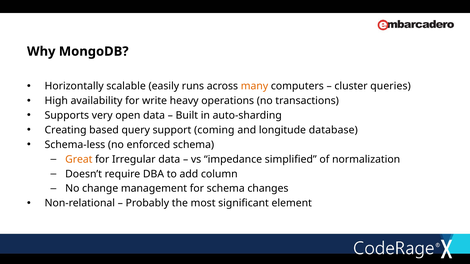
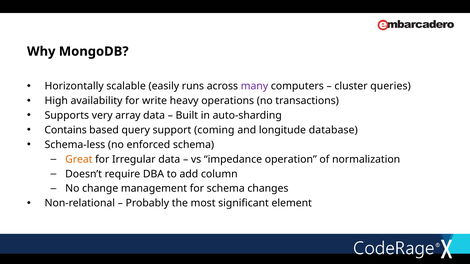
many colour: orange -> purple
open: open -> array
Creating: Creating -> Contains
simplified: simplified -> operation
